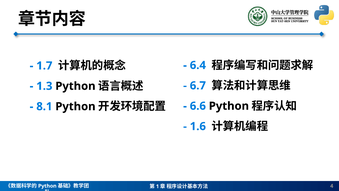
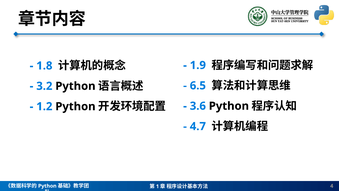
6.4: 6.4 -> 1.9
1.7: 1.7 -> 1.8
6.7: 6.7 -> 6.5
1.3: 1.3 -> 3.2
6.6: 6.6 -> 3.6
8.1: 8.1 -> 1.2
1.6: 1.6 -> 4.7
